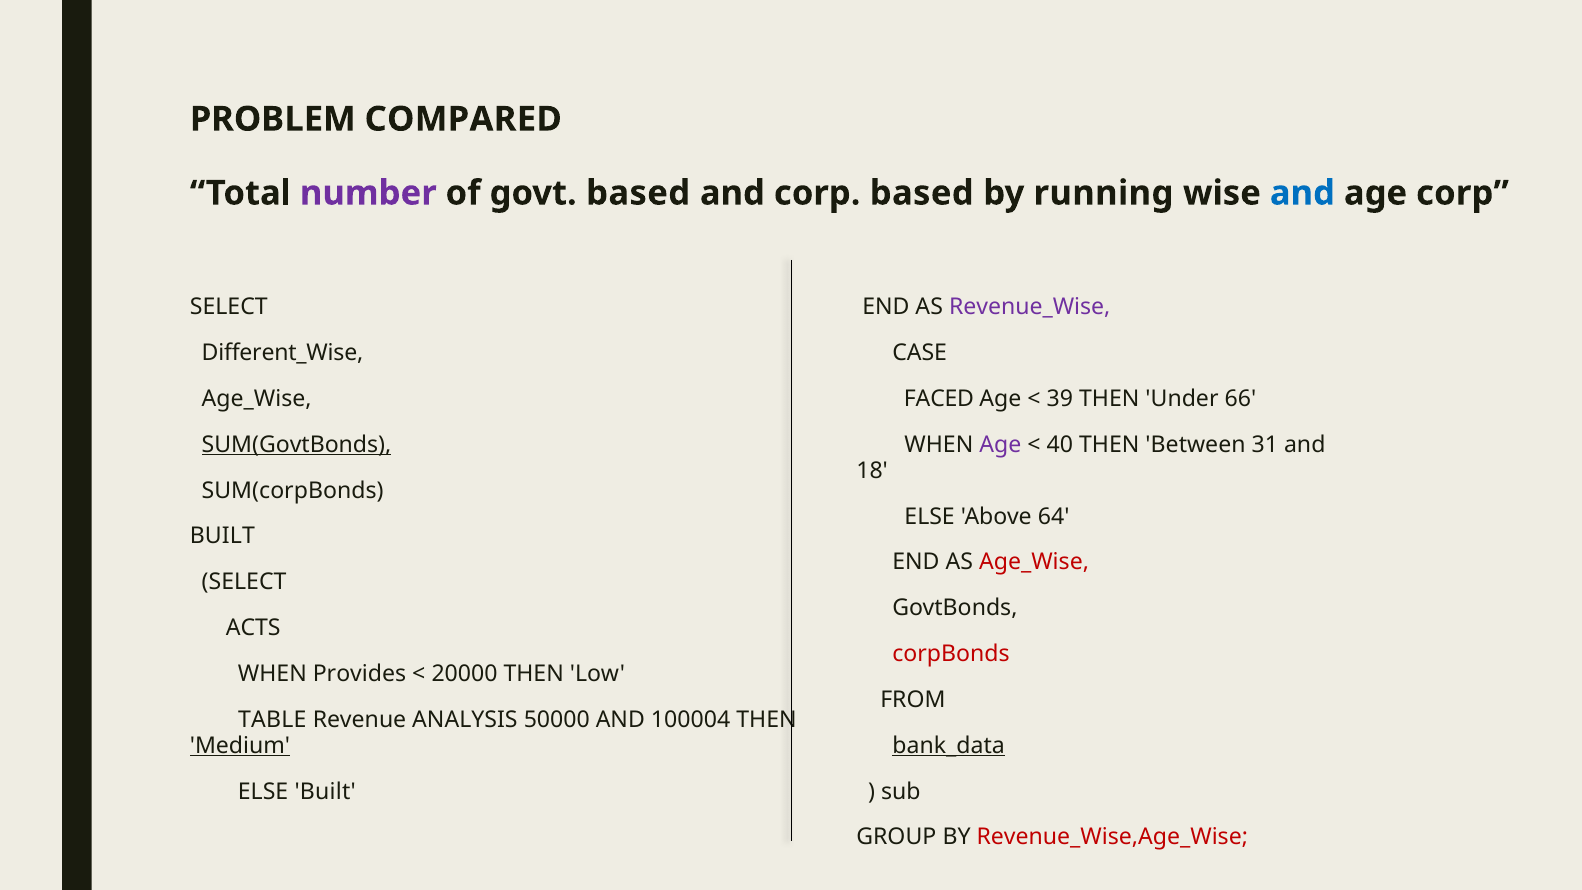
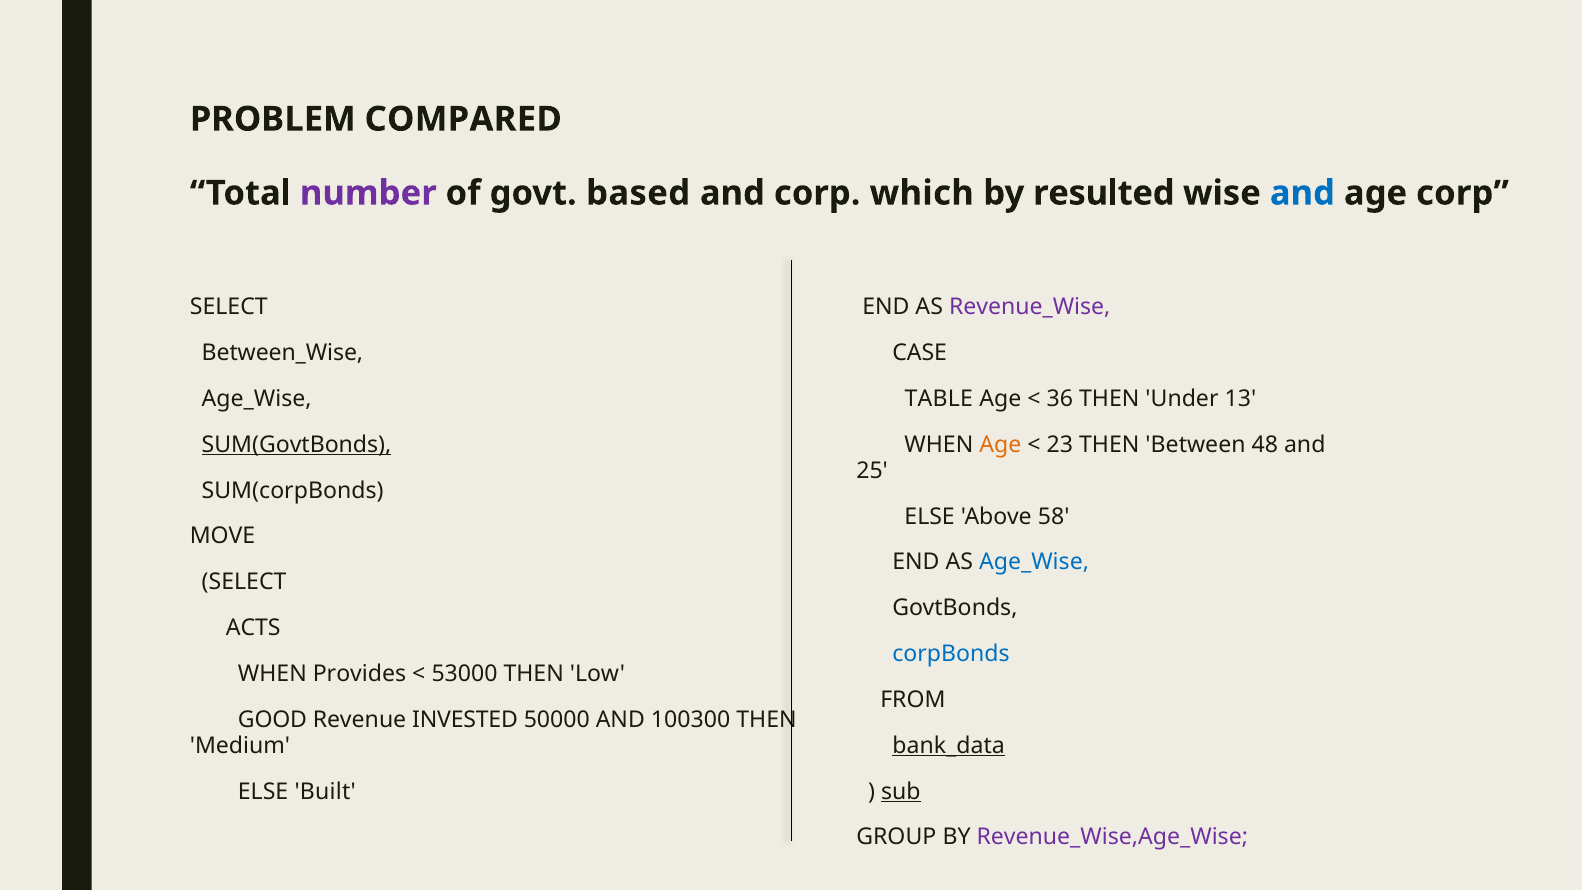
corp based: based -> which
running: running -> resulted
Different_Wise: Different_Wise -> Between_Wise
FACED: FACED -> TABLE
39: 39 -> 36
66: 66 -> 13
Age at (1000, 445) colour: purple -> orange
40: 40 -> 23
31: 31 -> 48
18: 18 -> 25
64: 64 -> 58
BUILT at (222, 536): BUILT -> MOVE
Age_Wise at (1034, 562) colour: red -> blue
corpBonds colour: red -> blue
20000: 20000 -> 53000
TABLE: TABLE -> GOOD
ANALYSIS: ANALYSIS -> INVESTED
100004: 100004 -> 100300
Medium underline: present -> none
sub underline: none -> present
Revenue_Wise,Age_Wise colour: red -> purple
